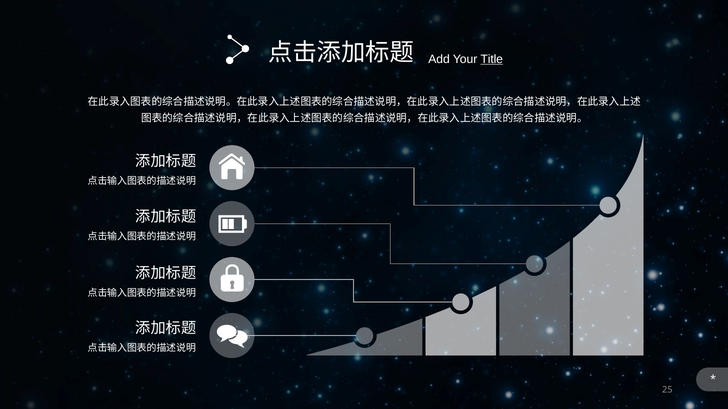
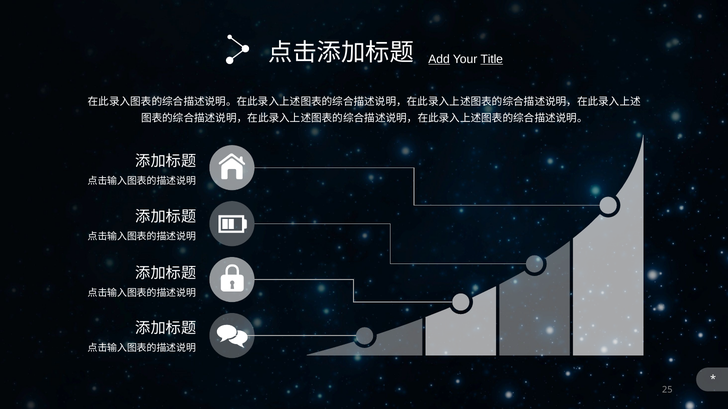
Add underline: none -> present
